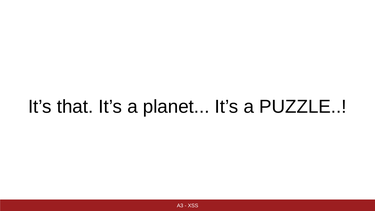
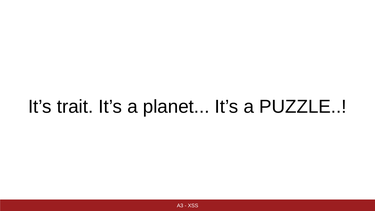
that: that -> trait
